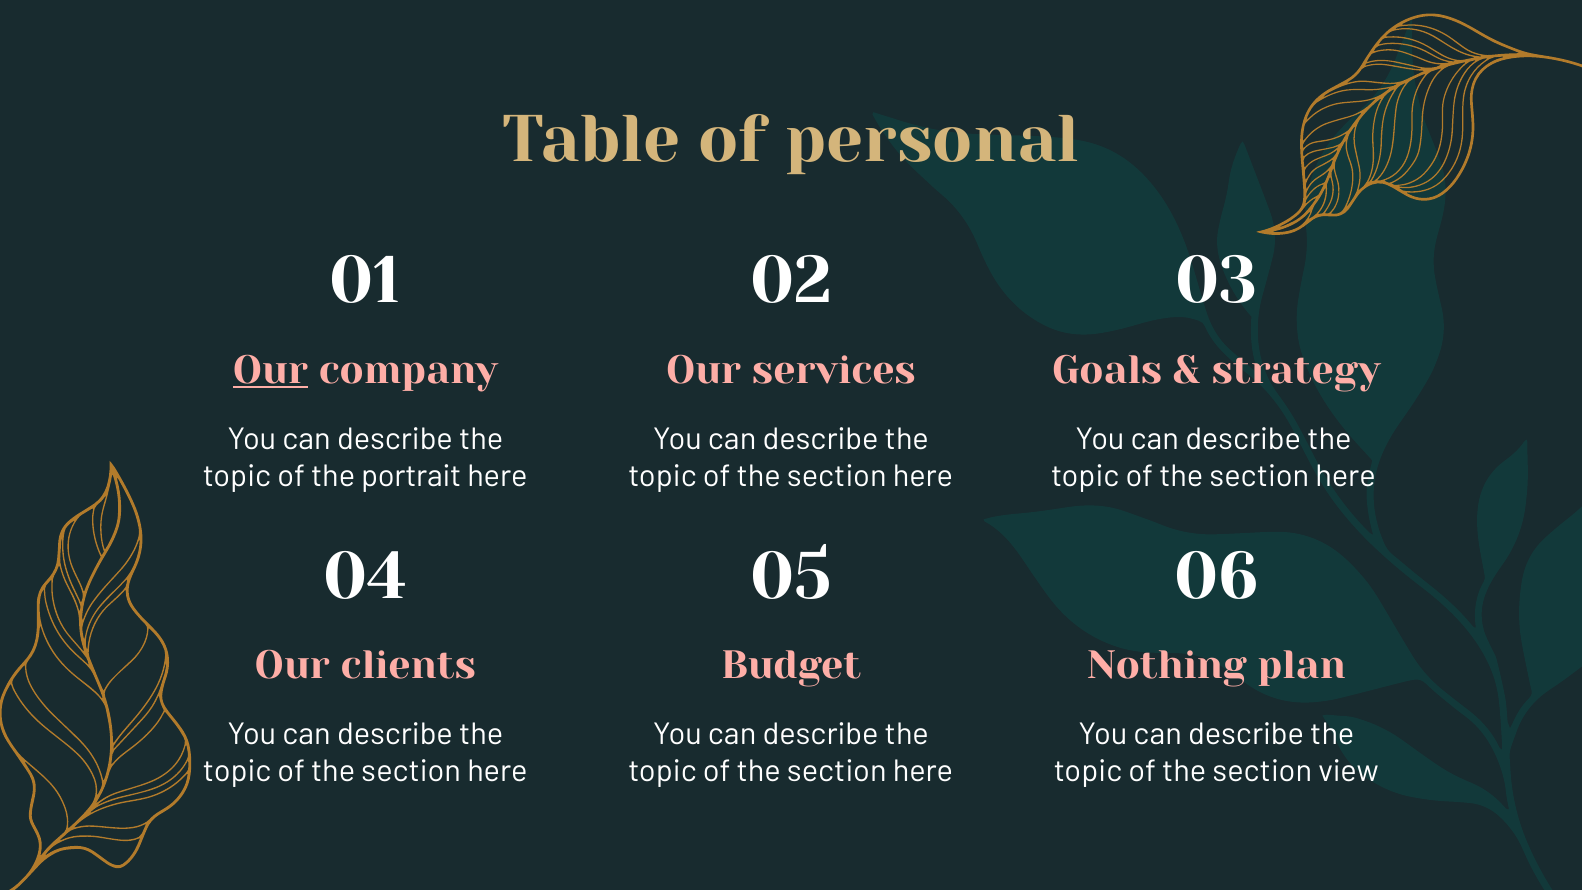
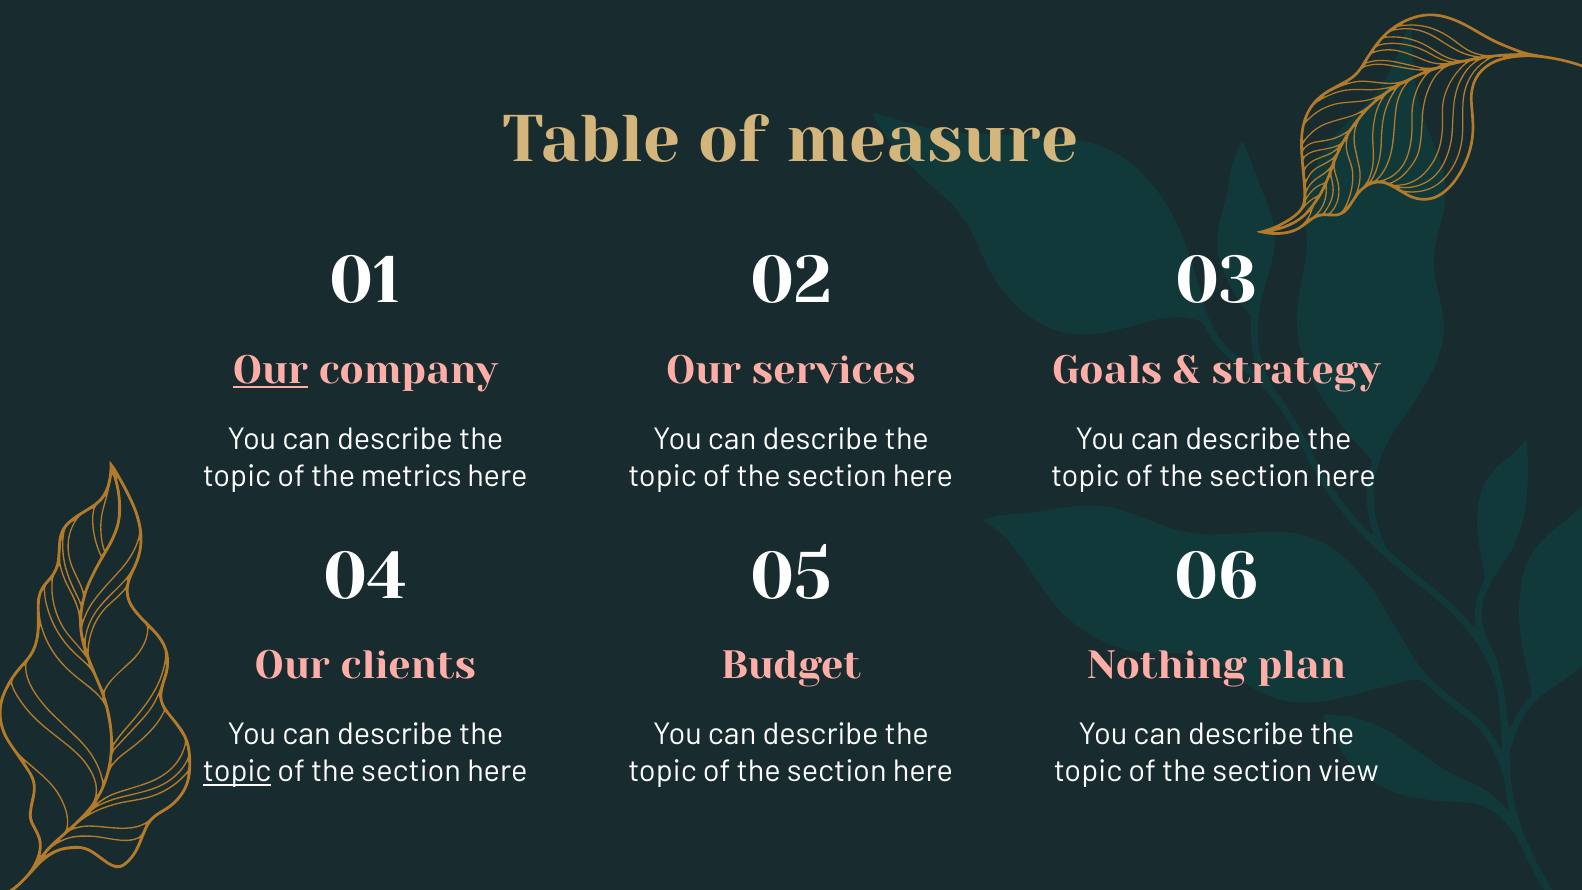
personal: personal -> measure
portrait: portrait -> metrics
topic at (237, 772) underline: none -> present
